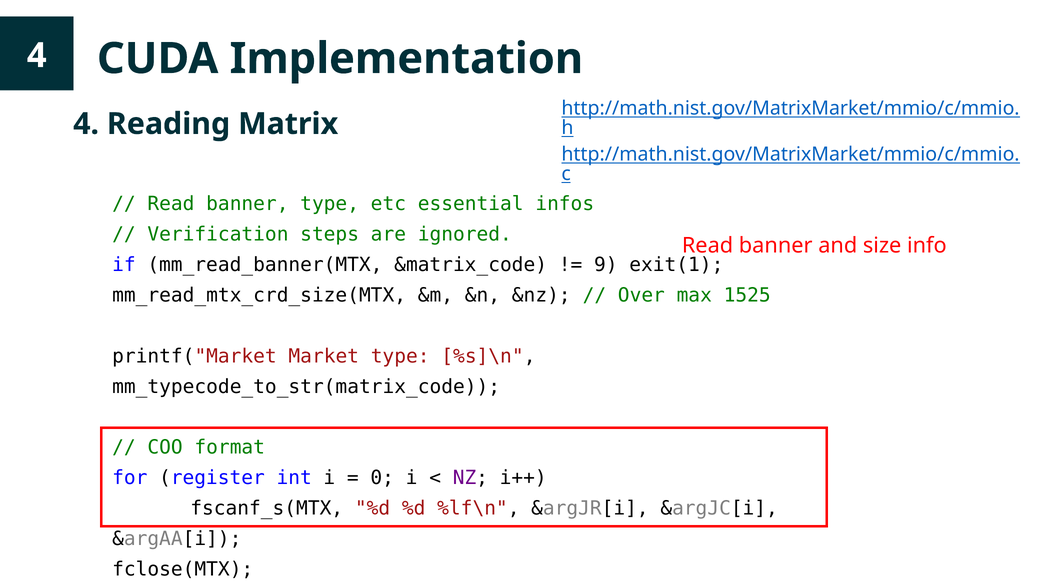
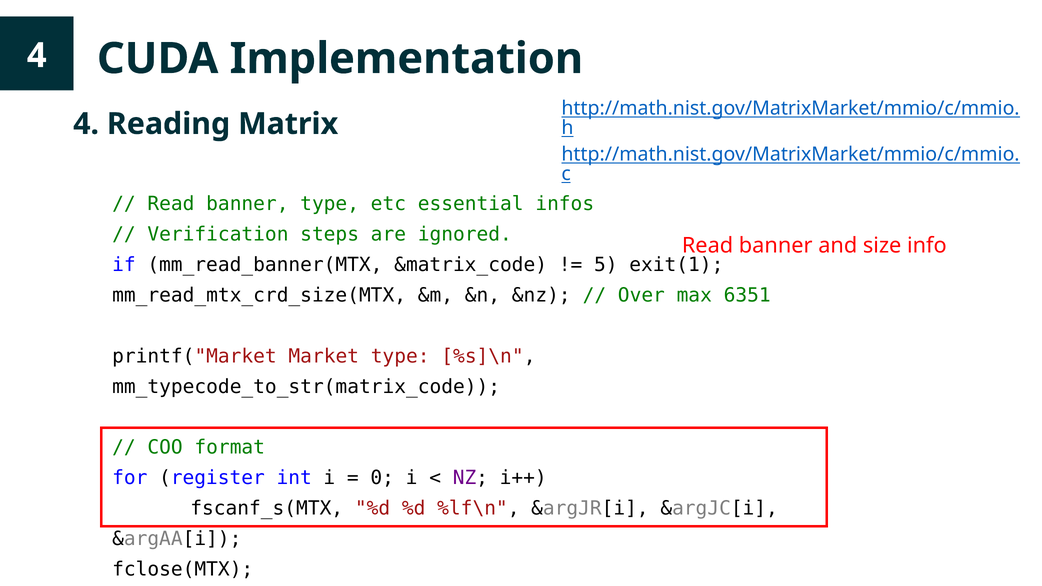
9: 9 -> 5
1525: 1525 -> 6351
